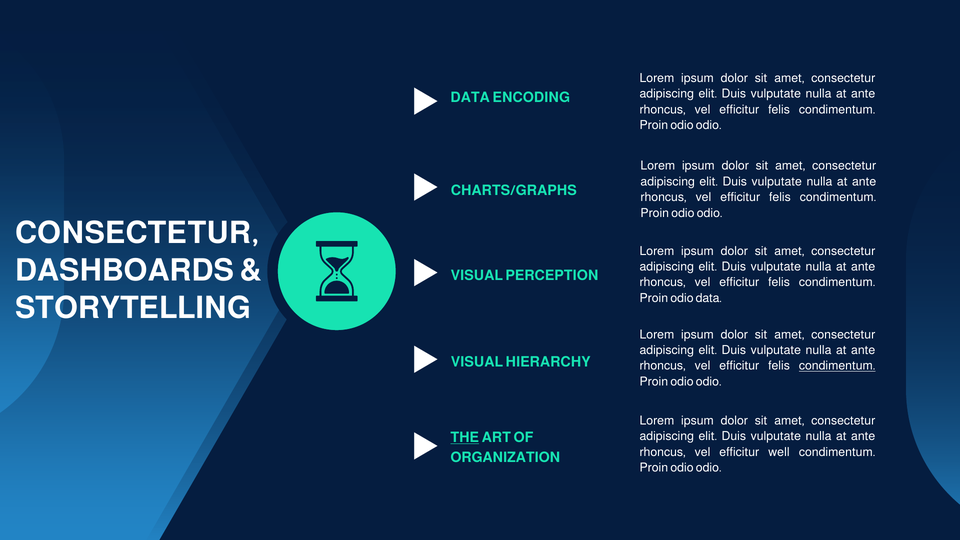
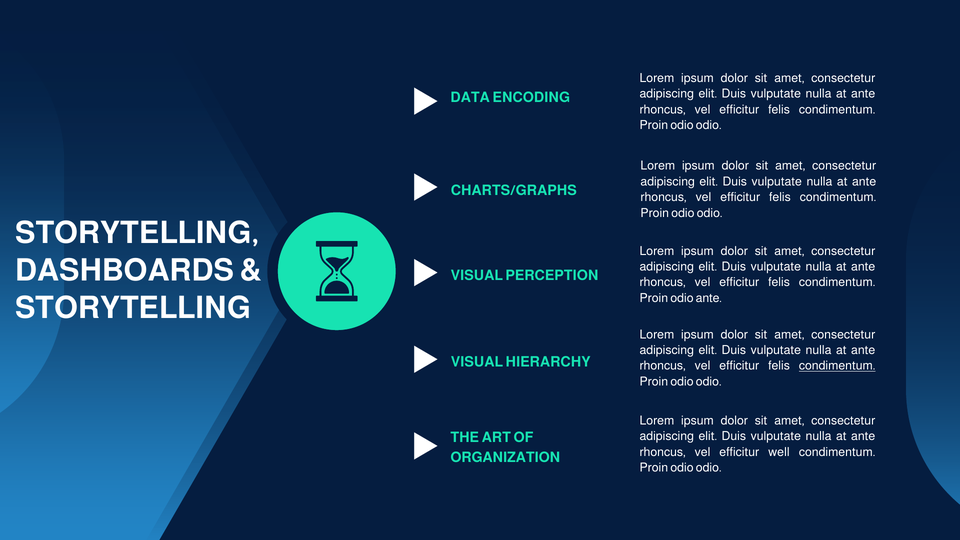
CONSECTETUR at (137, 233): CONSECTETUR -> STORYTELLING
odio data: data -> ante
THE underline: present -> none
